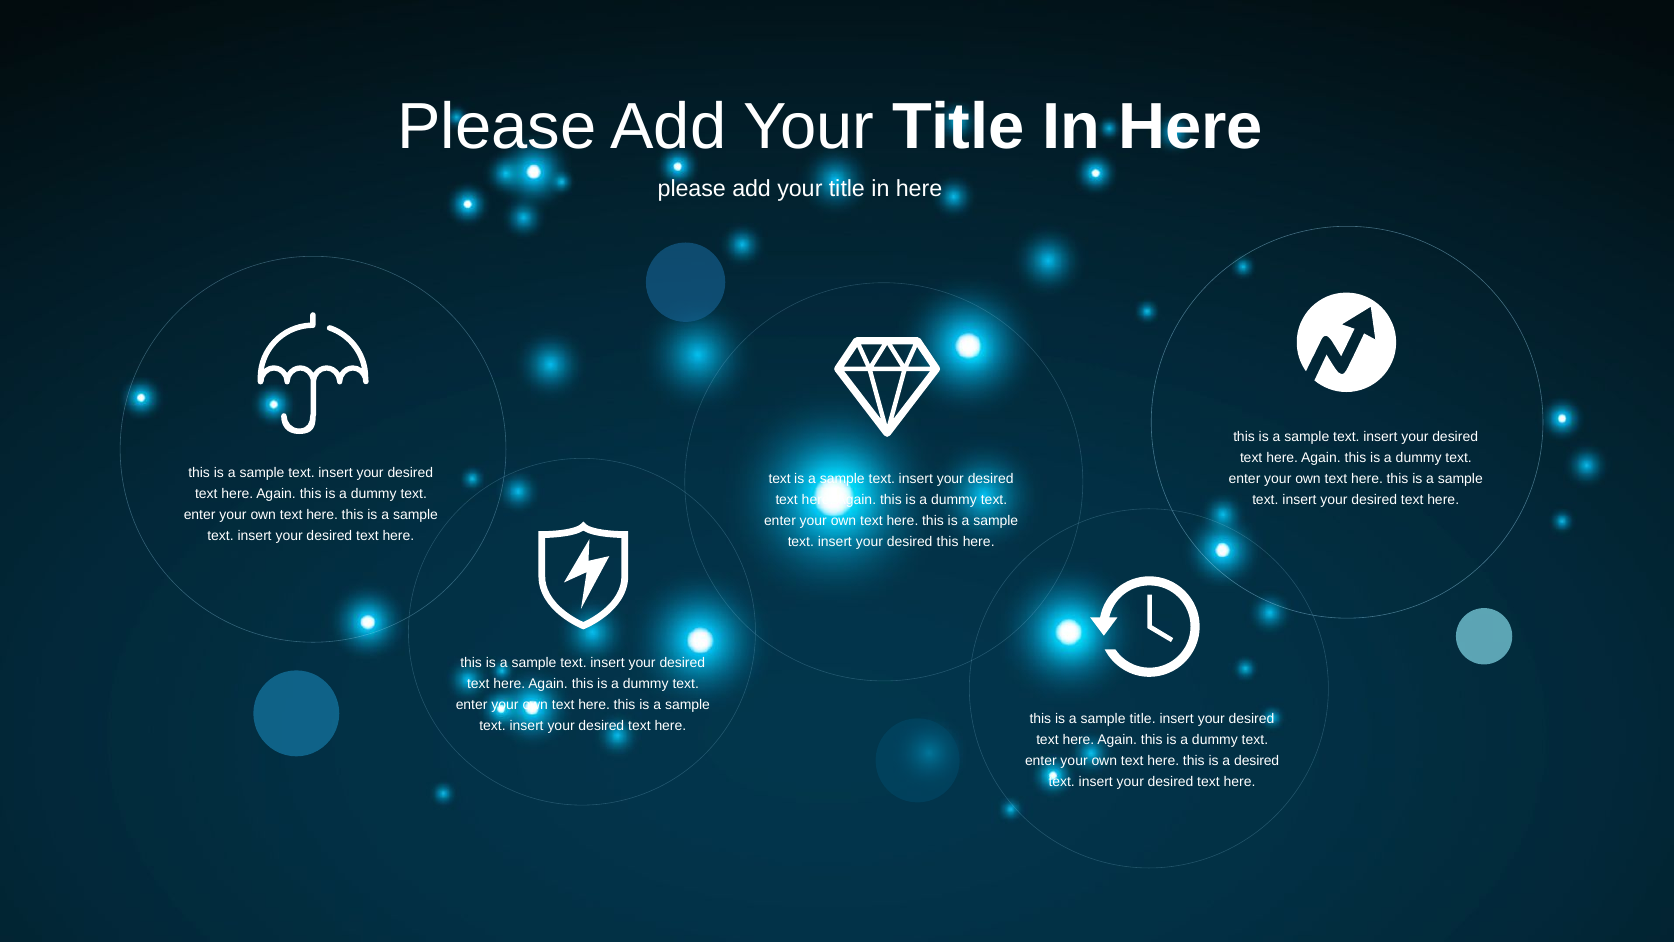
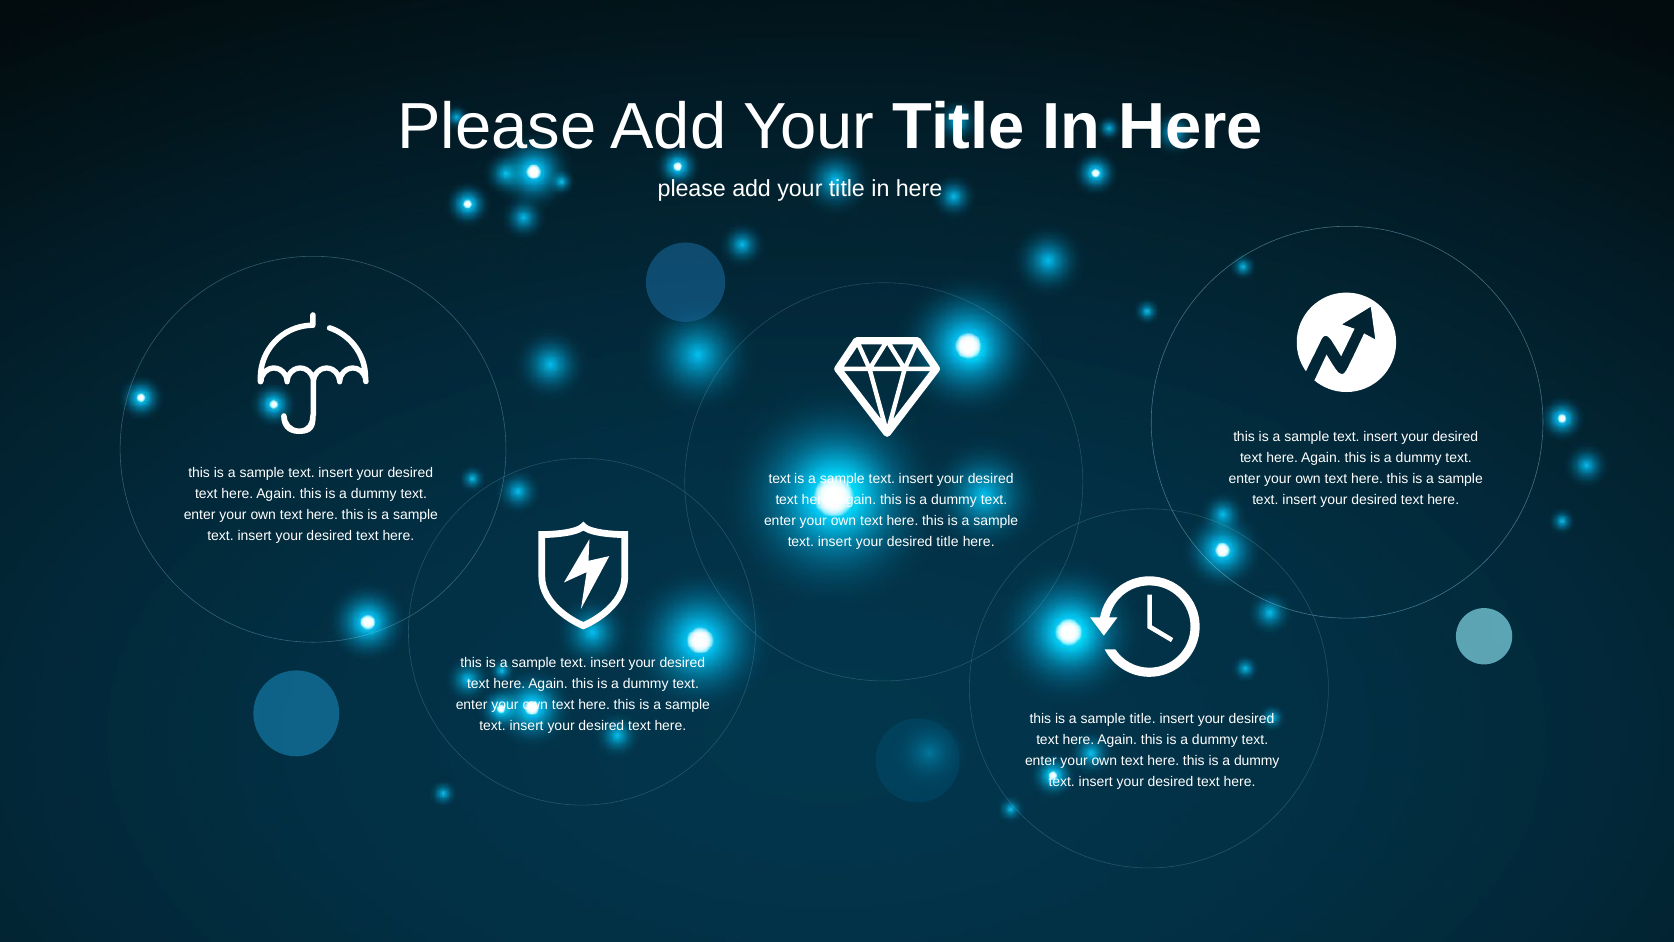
desired this: this -> title
desired at (1257, 760): desired -> dummy
